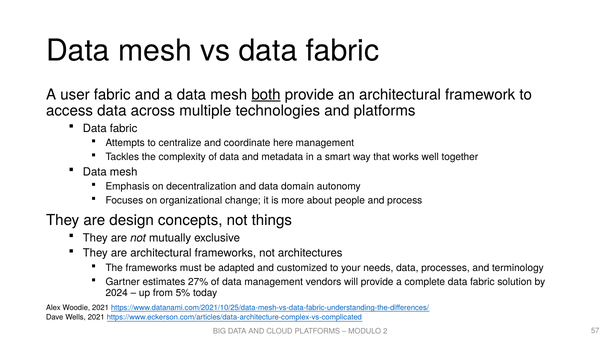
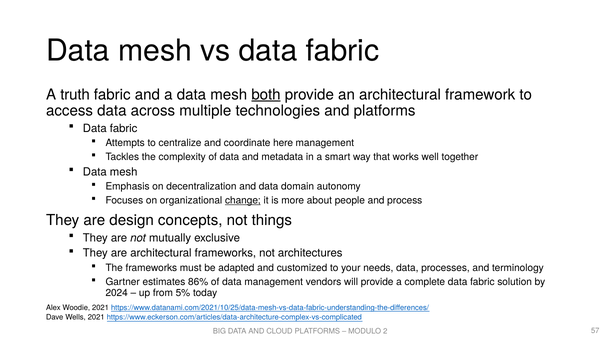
user: user -> truth
change underline: none -> present
27%: 27% -> 86%
